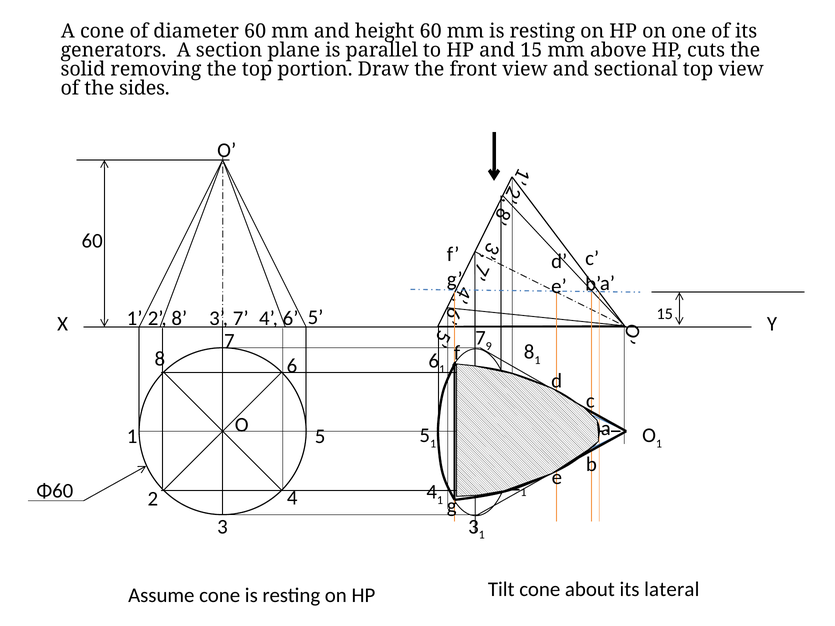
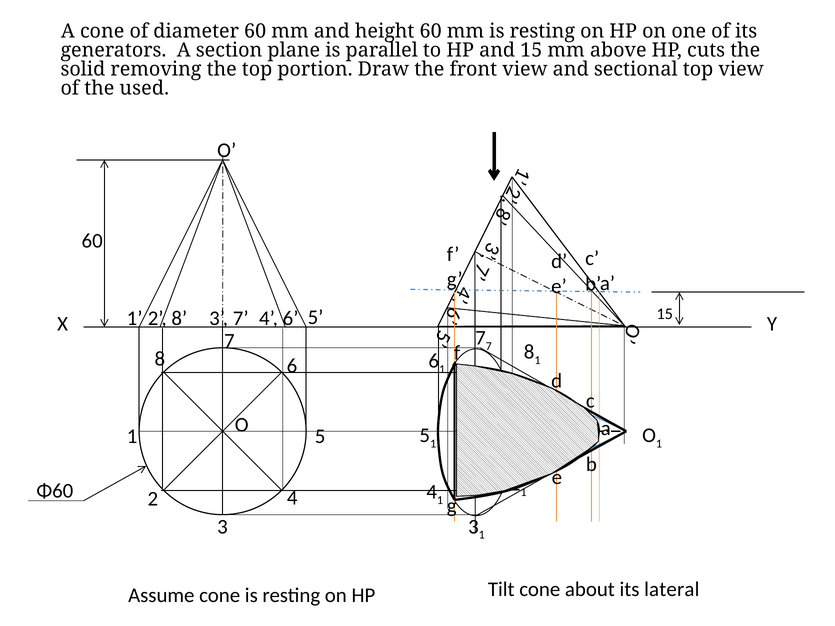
sides: sides -> used
7 9: 9 -> 7
